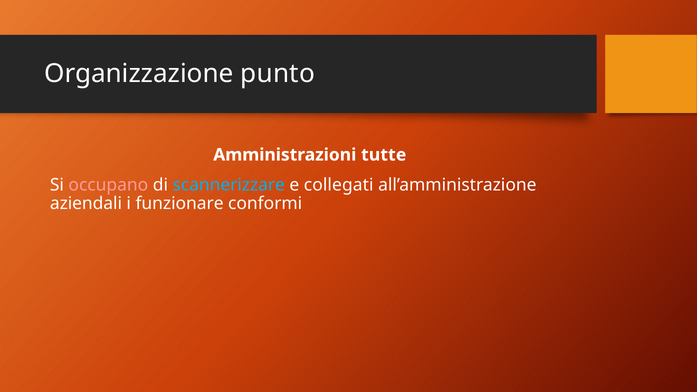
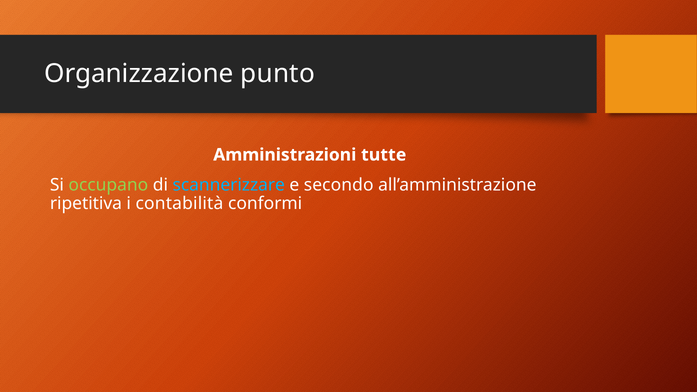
occupano colour: pink -> light green
collegati: collegati -> secondo
aziendali: aziendali -> ripetitiva
funzionare: funzionare -> contabilità
